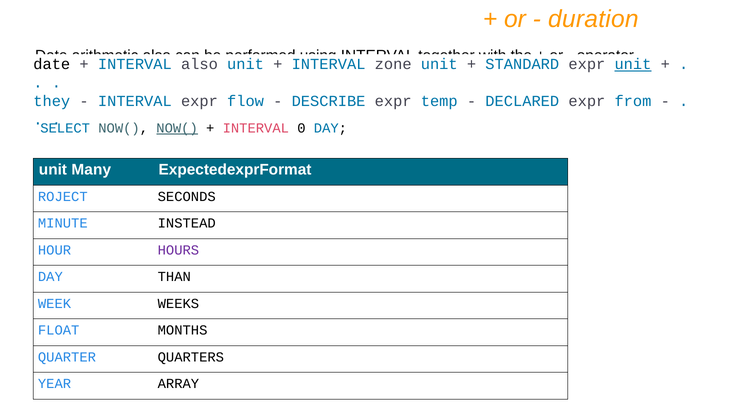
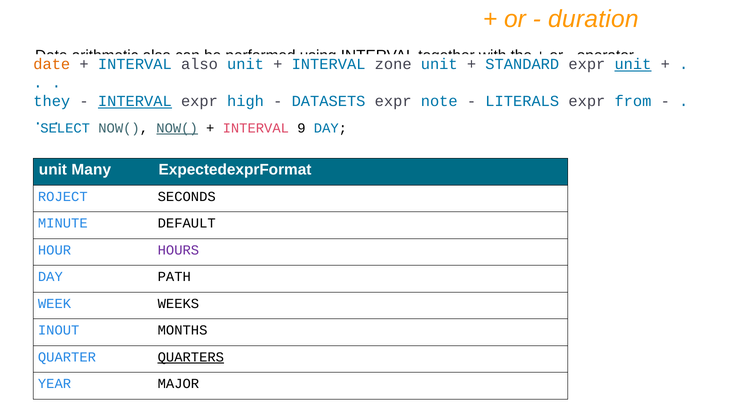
date at (52, 64) colour: black -> orange
INTERVAL at (135, 101) underline: none -> present
flow: flow -> high
DESCRIBE: DESCRIBE -> DATASETS
temp: temp -> note
DECLARED: DECLARED -> LITERALS
0: 0 -> 9
INSTEAD: INSTEAD -> DEFAULT
THAN: THAN -> PATH
FLOAT: FLOAT -> INOUT
QUARTERS underline: none -> present
ARRAY: ARRAY -> MAJOR
